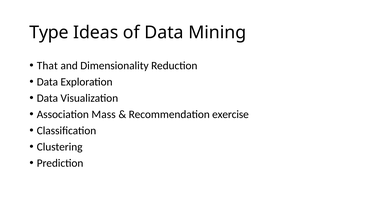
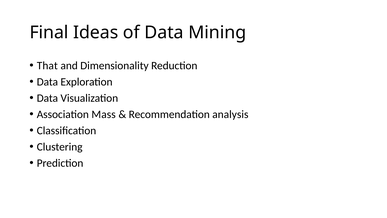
Type: Type -> Final
exercise: exercise -> analysis
